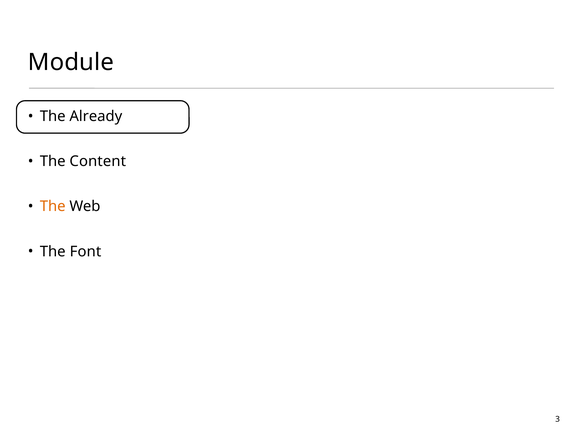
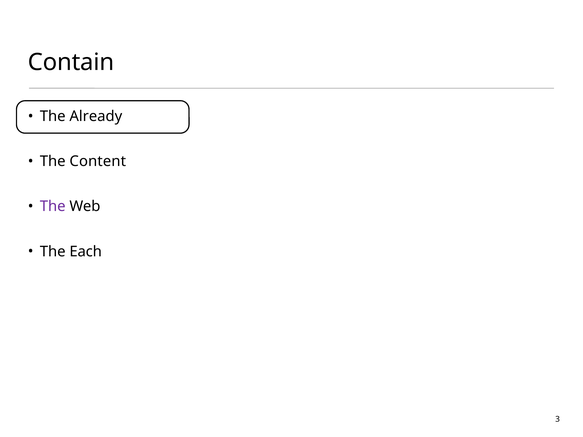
Module: Module -> Contain
The at (53, 207) colour: orange -> purple
Font: Font -> Each
